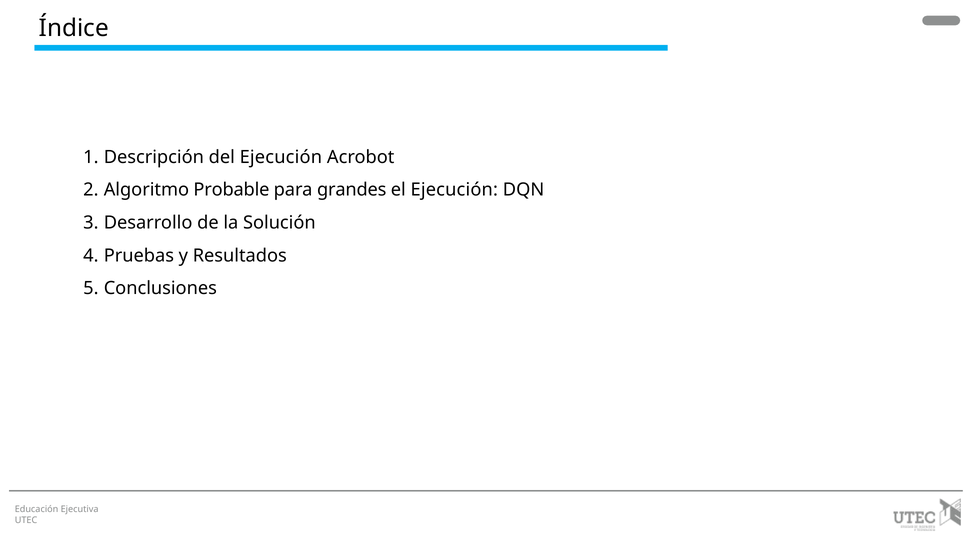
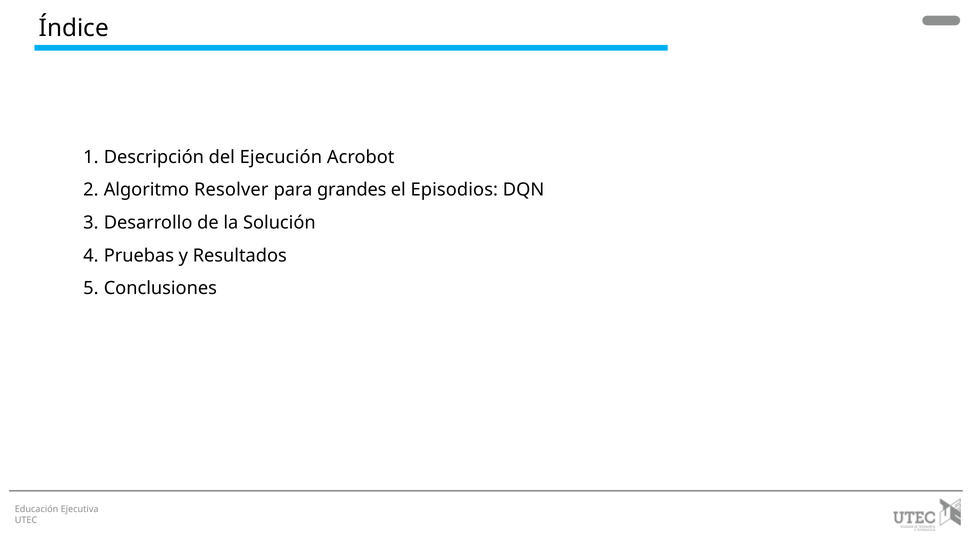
Probable: Probable -> Resolver
el Ejecución: Ejecución -> Episodios
